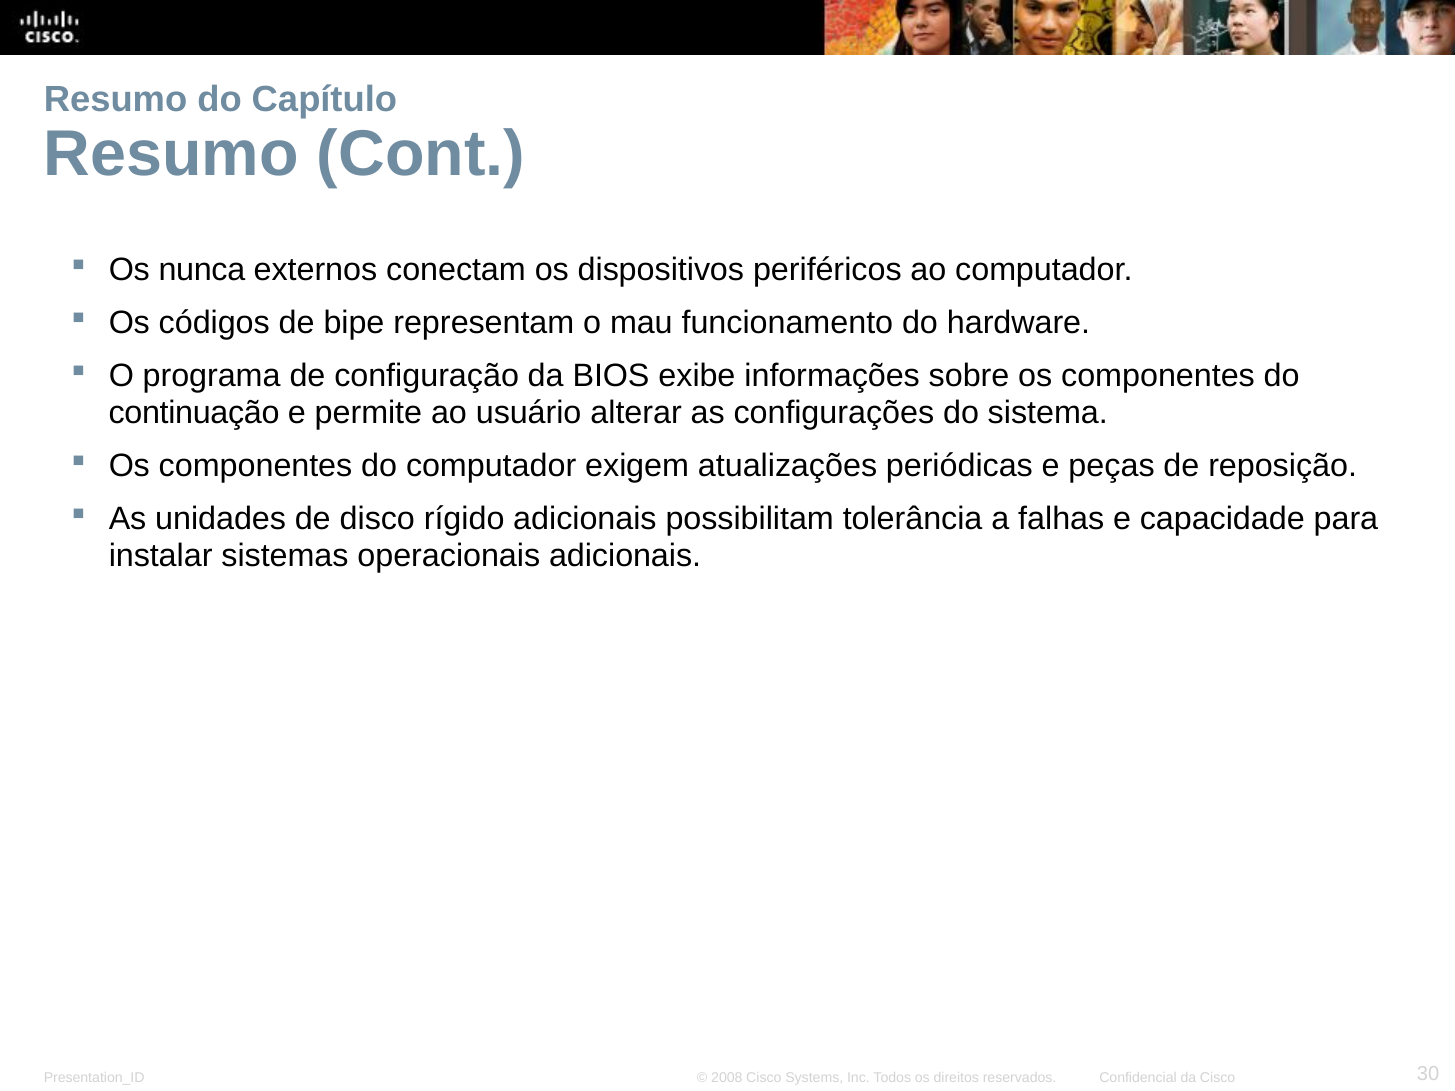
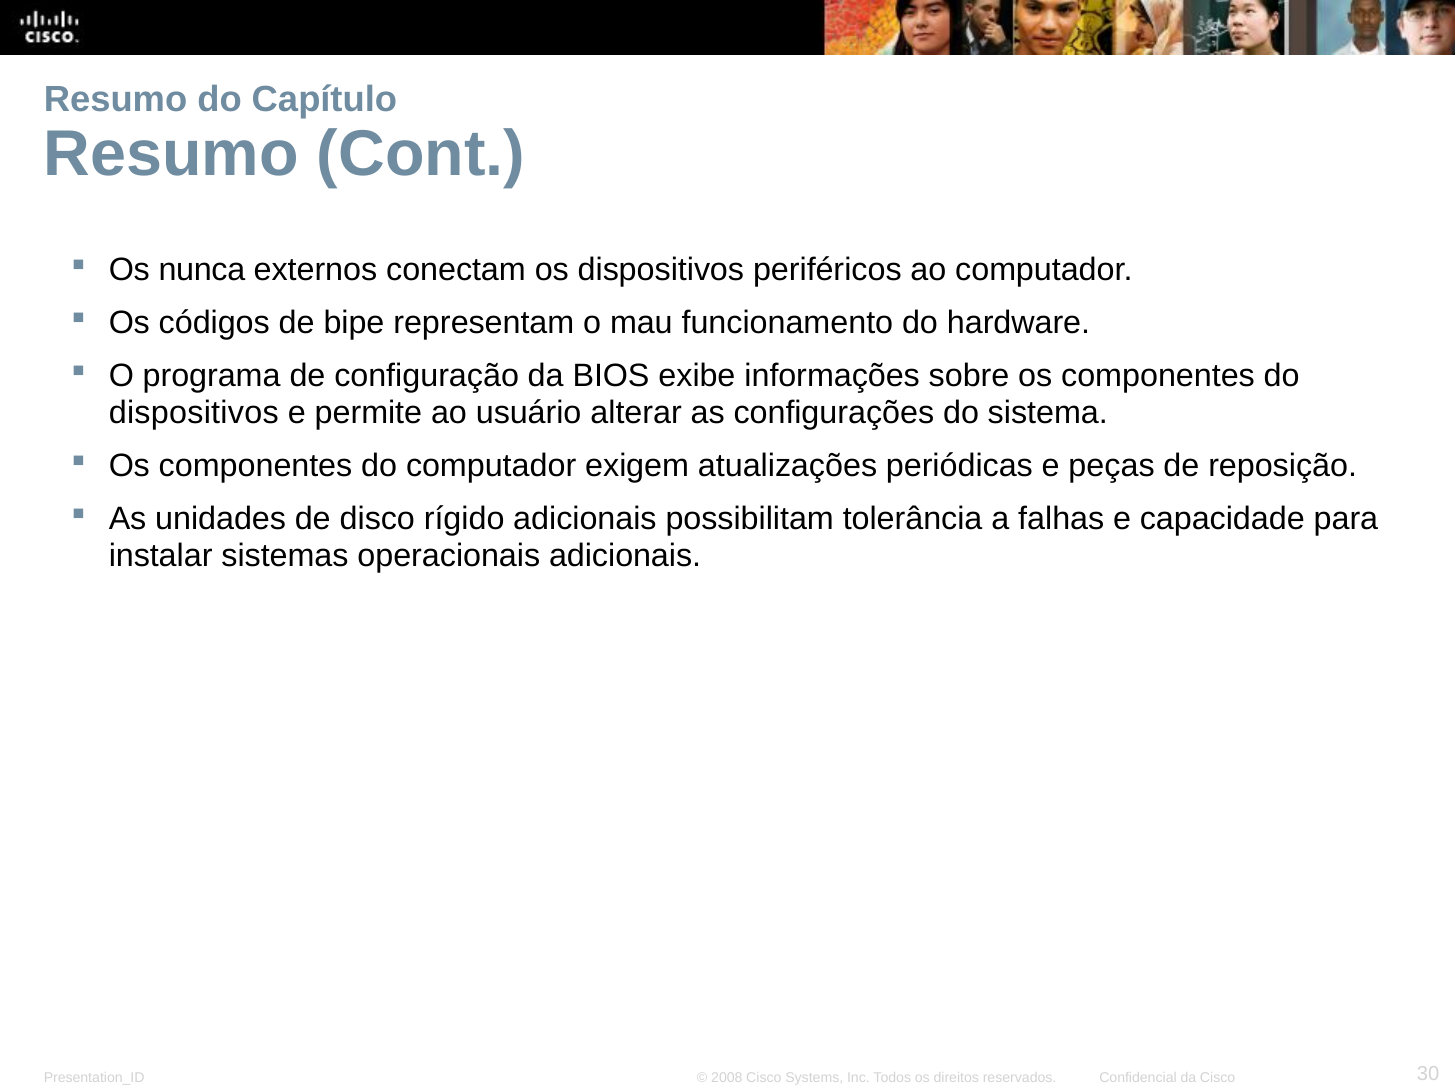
continuação at (194, 413): continuação -> dispositivos
